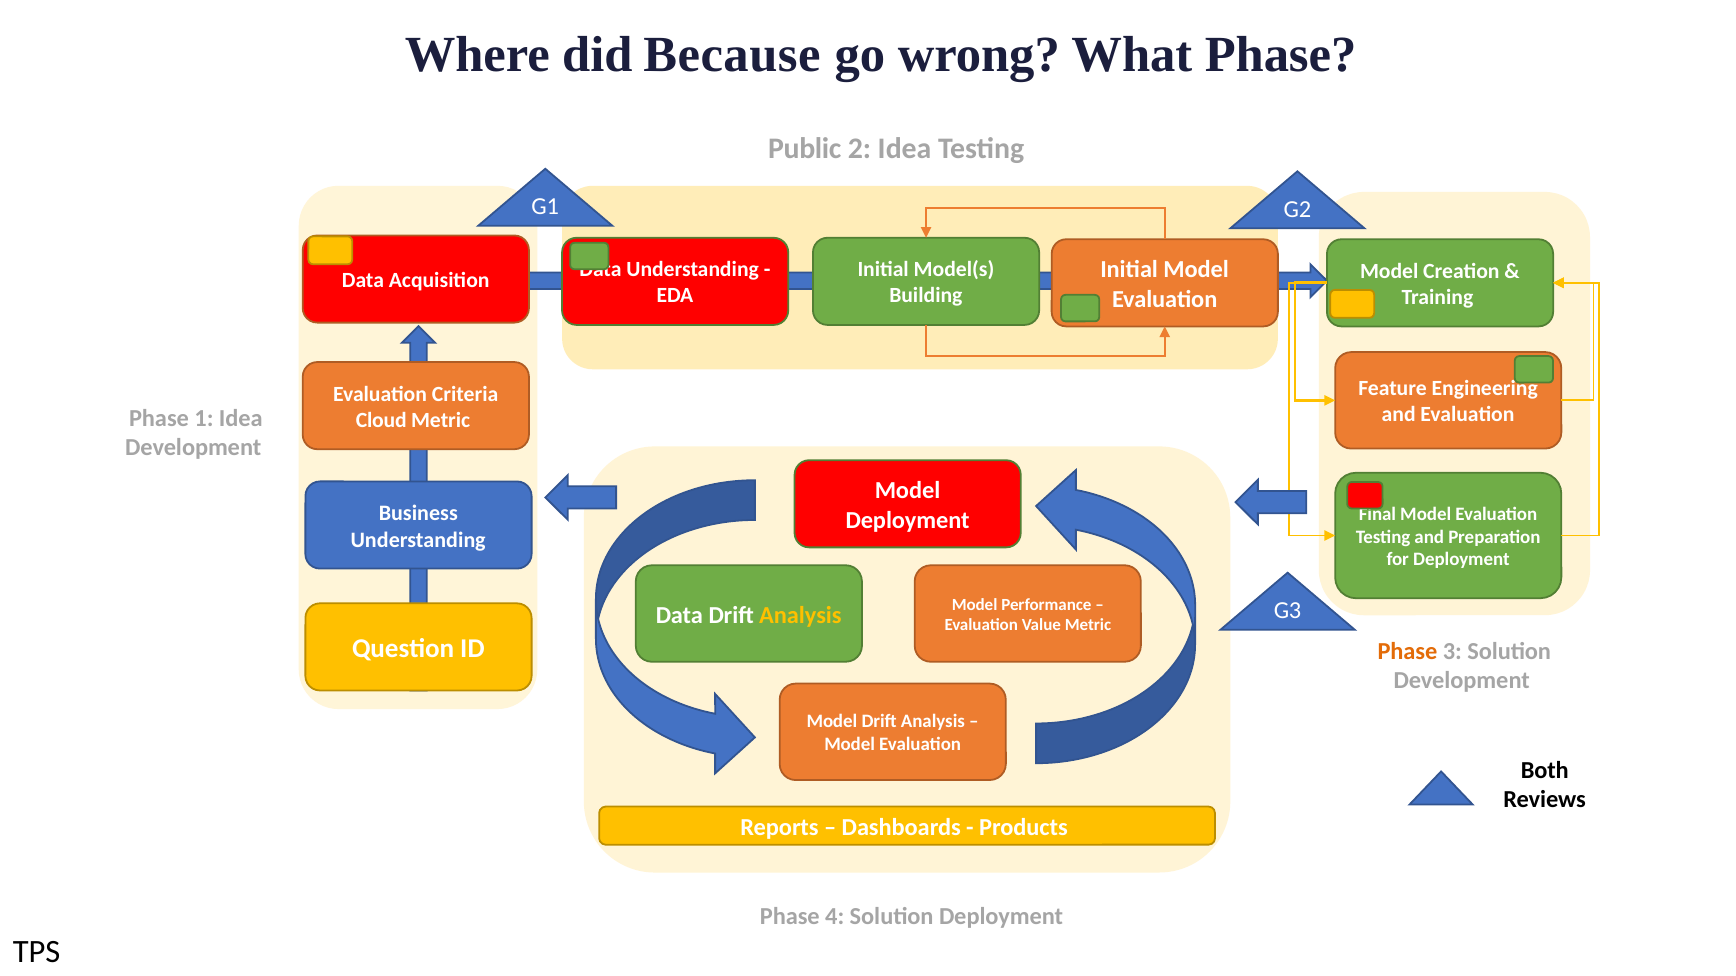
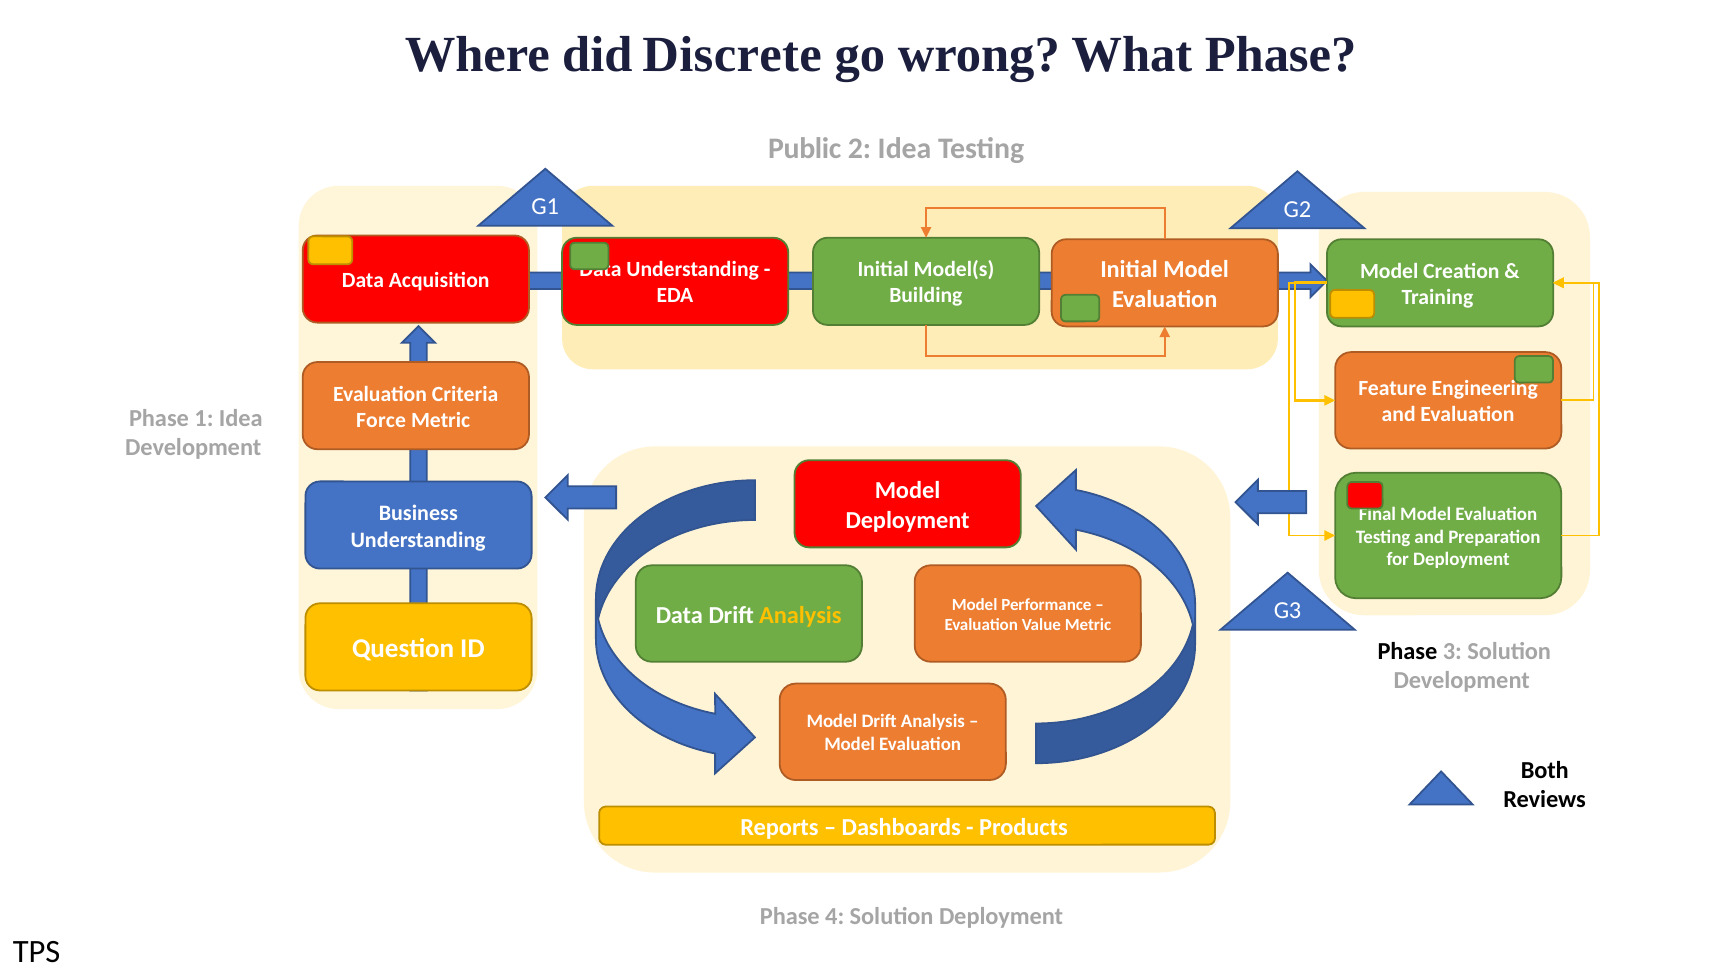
Because: Because -> Discrete
Cloud: Cloud -> Force
Phase at (1407, 652) colour: orange -> black
